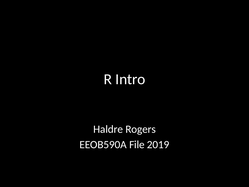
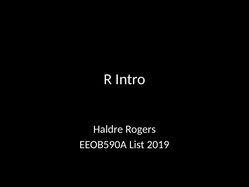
File: File -> List
